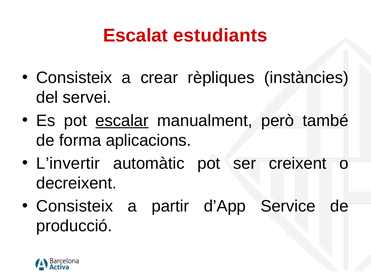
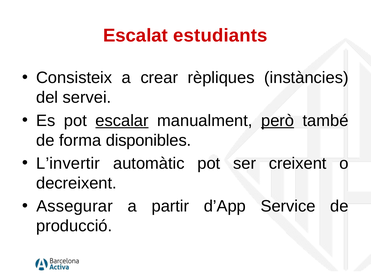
però underline: none -> present
aplicacions: aplicacions -> disponibles
Consisteix at (75, 206): Consisteix -> Assegurar
